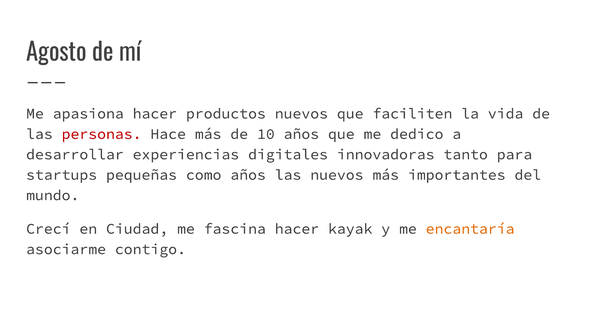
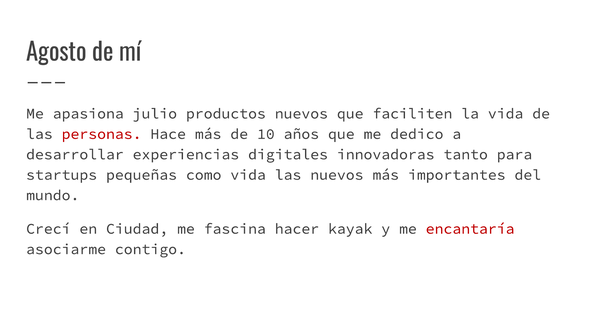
apasiona hacer: hacer -> julio
como años: años -> vida
encantaría colour: orange -> red
